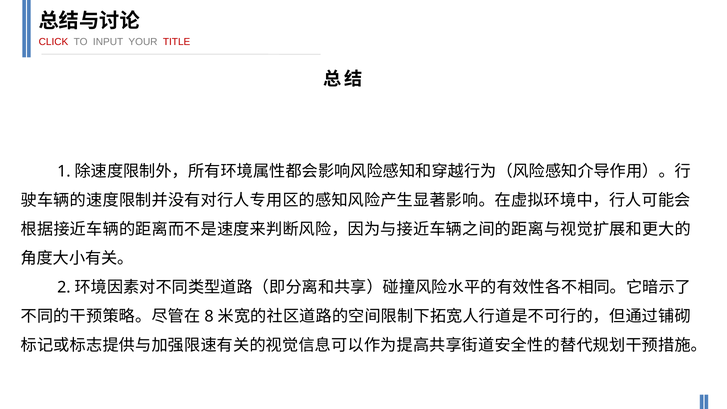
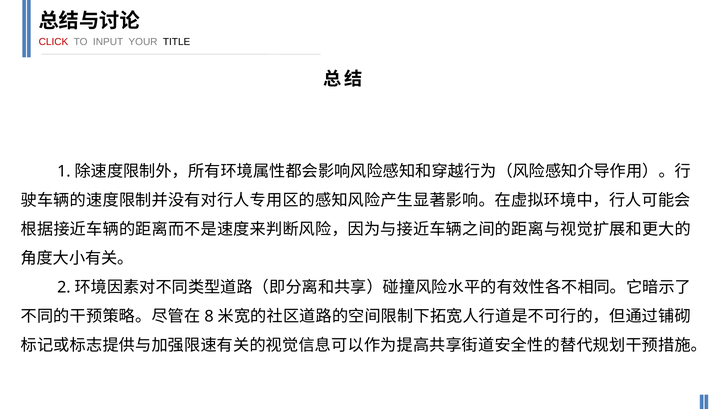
TITLE colour: red -> black
